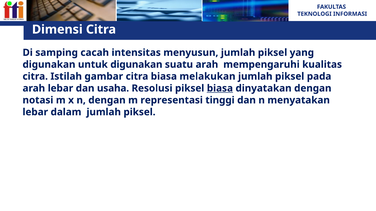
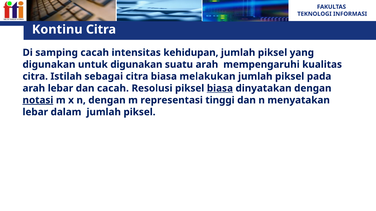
Dimensi: Dimensi -> Kontinu
menyusun: menyusun -> kehidupan
gambar: gambar -> sebagai
dan usaha: usaha -> cacah
notasi underline: none -> present
